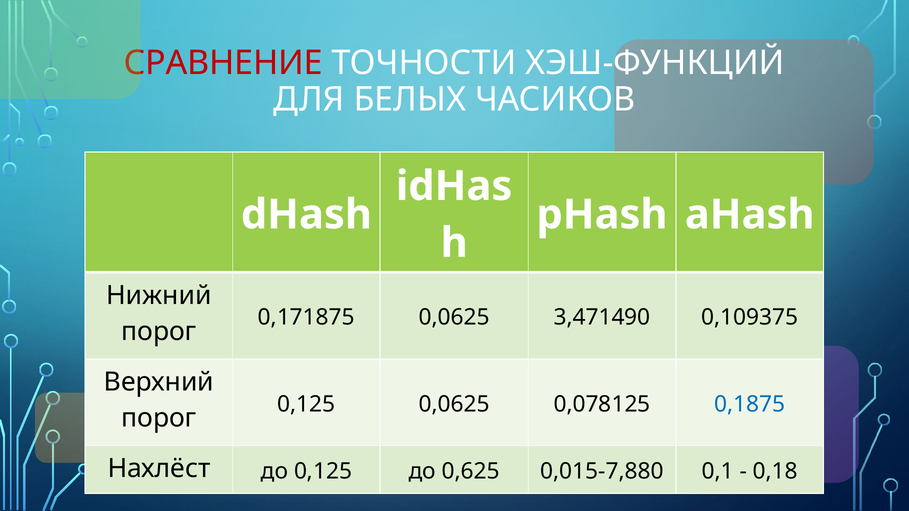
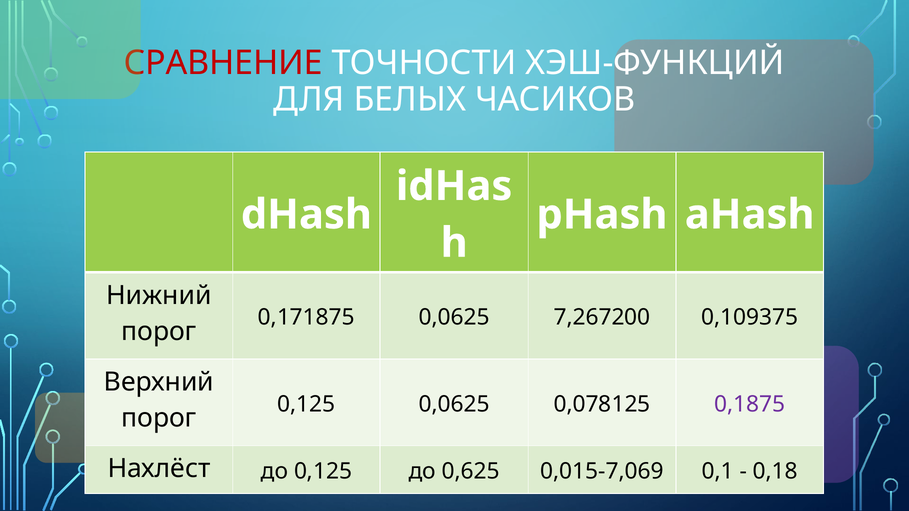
3,471490: 3,471490 -> 7,267200
0,1875 colour: blue -> purple
0,015-7,880: 0,015-7,880 -> 0,015-7,069
